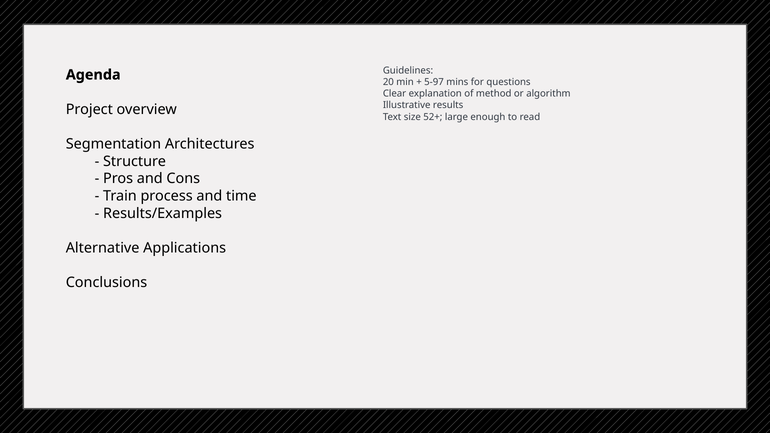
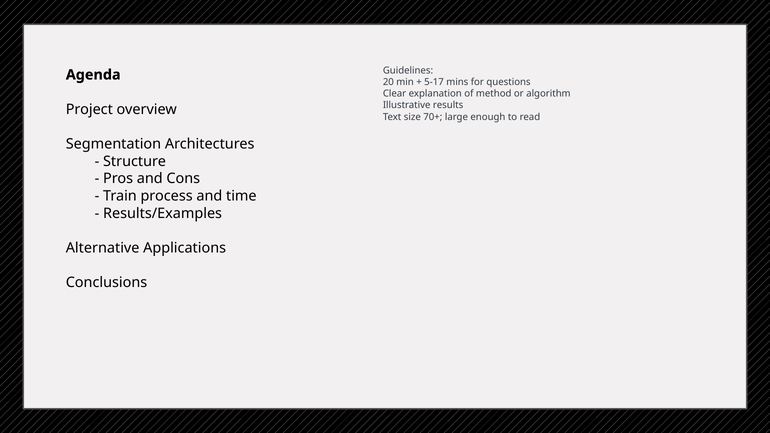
5-97: 5-97 -> 5-17
52+: 52+ -> 70+
